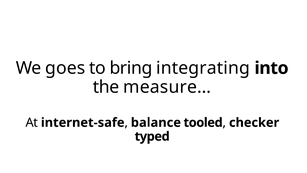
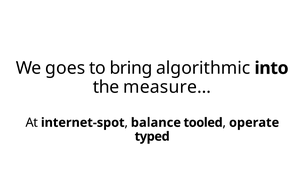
integrating: integrating -> algorithmic
internet-safe: internet-safe -> internet-spot
checker: checker -> operate
